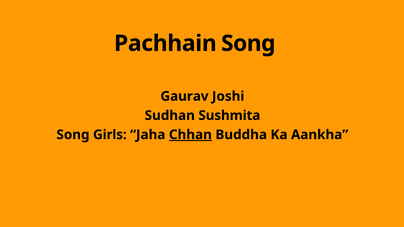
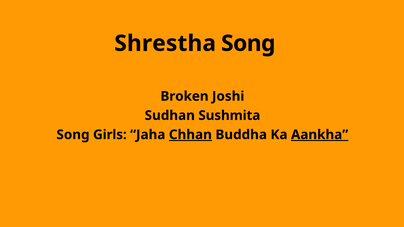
Pachhain: Pachhain -> Shrestha
Gaurav: Gaurav -> Broken
Aankha underline: none -> present
